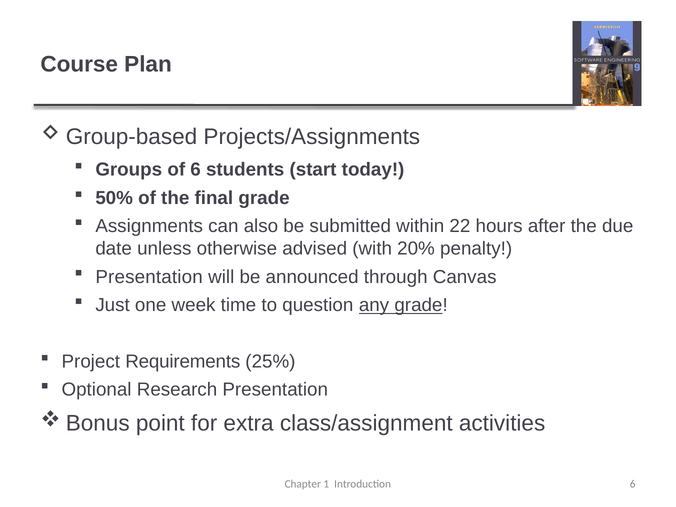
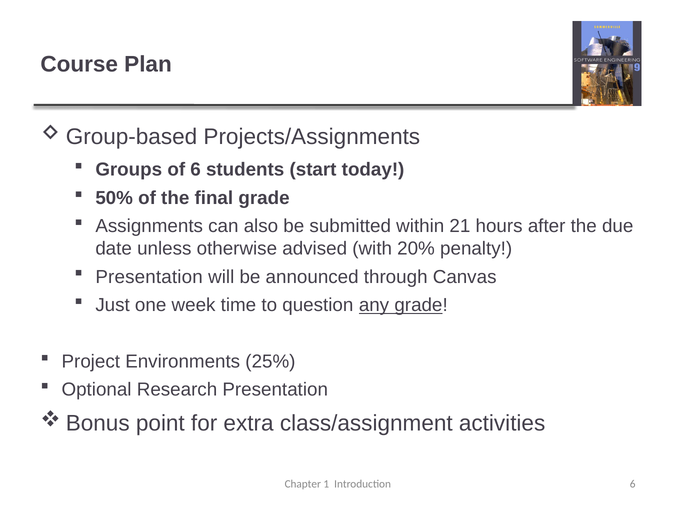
22: 22 -> 21
Requirements: Requirements -> Environments
